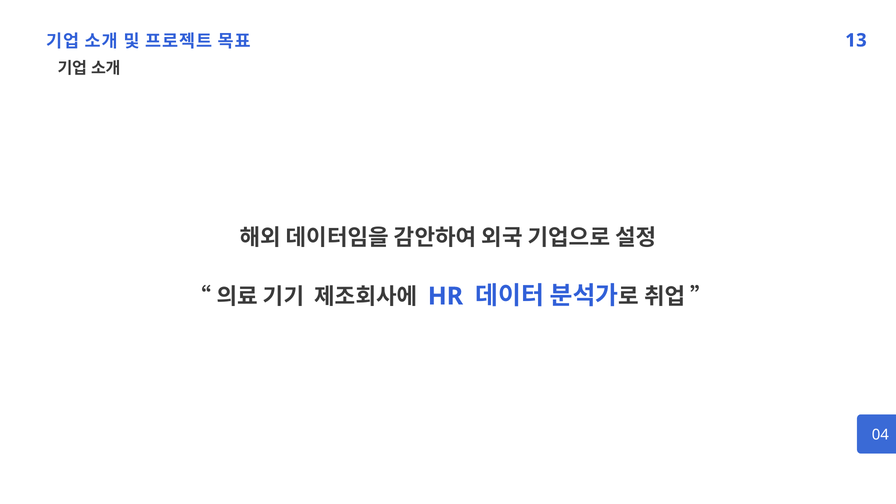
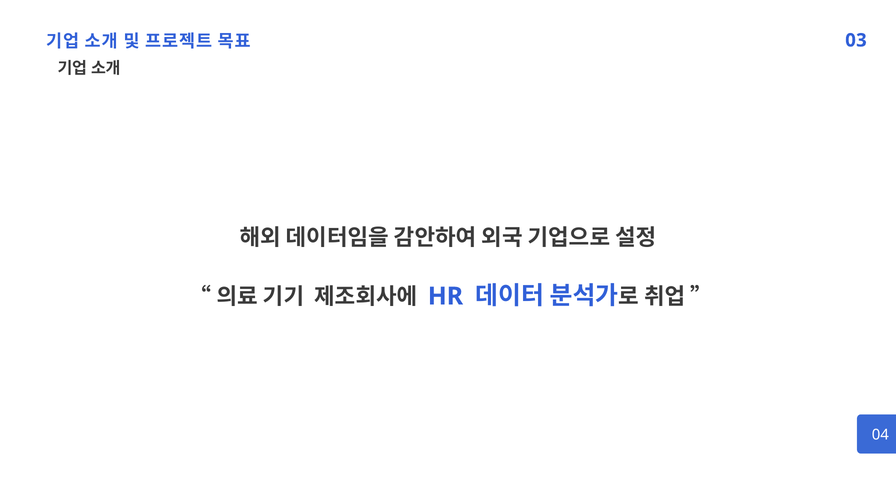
13: 13 -> 03
